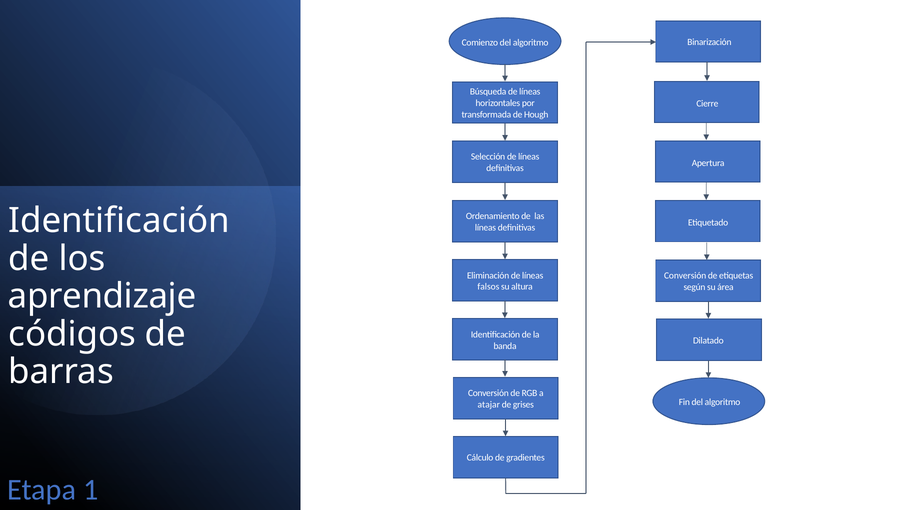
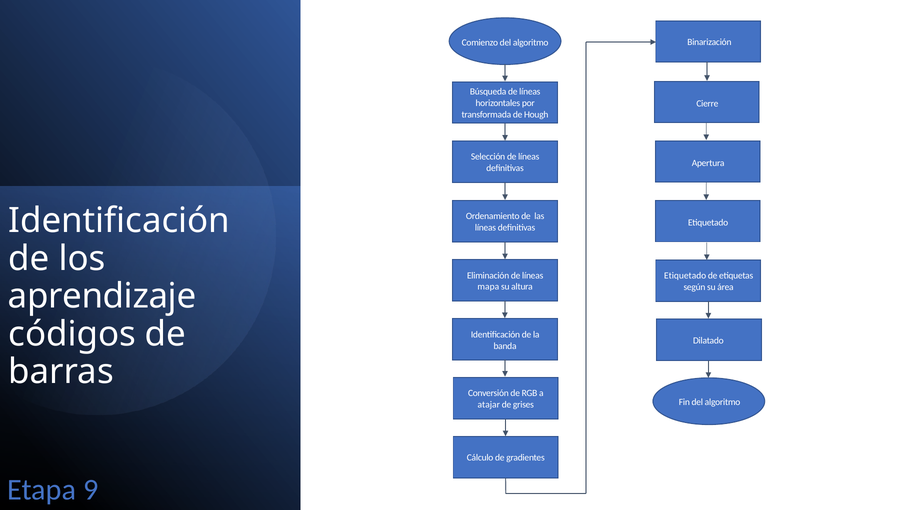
Conversión at (685, 275): Conversión -> Etiquetado
falsos: falsos -> mapa
1: 1 -> 9
